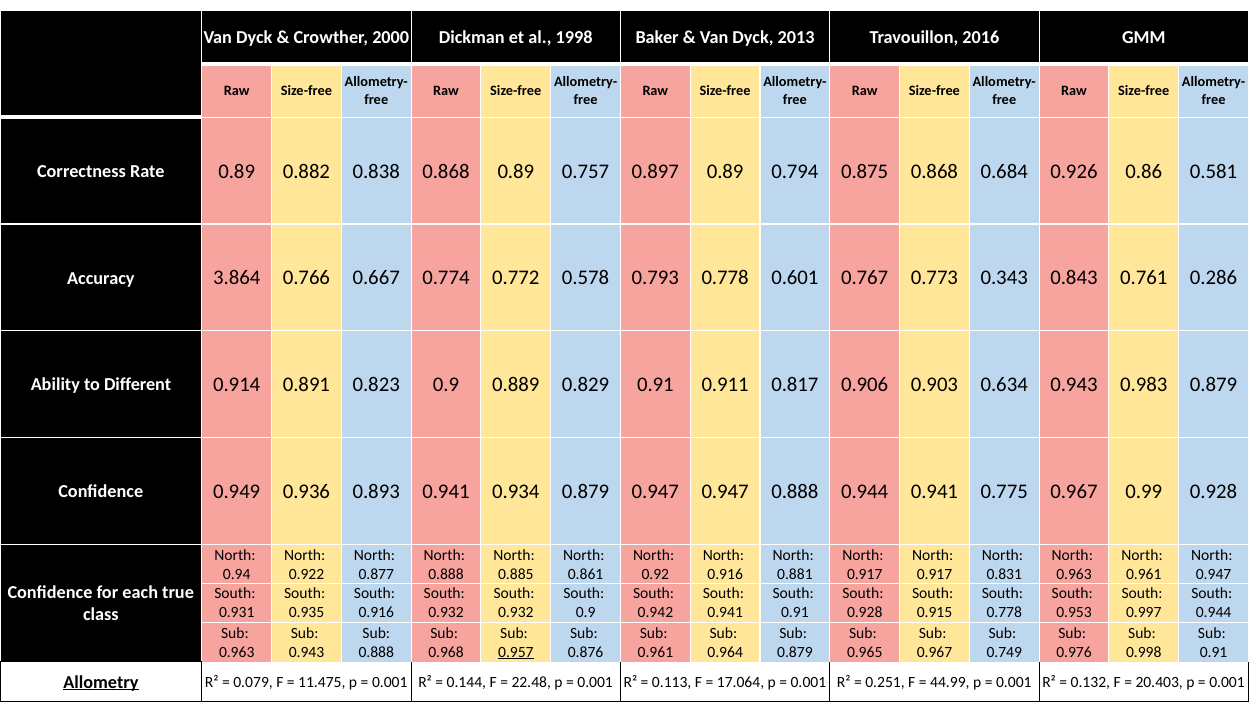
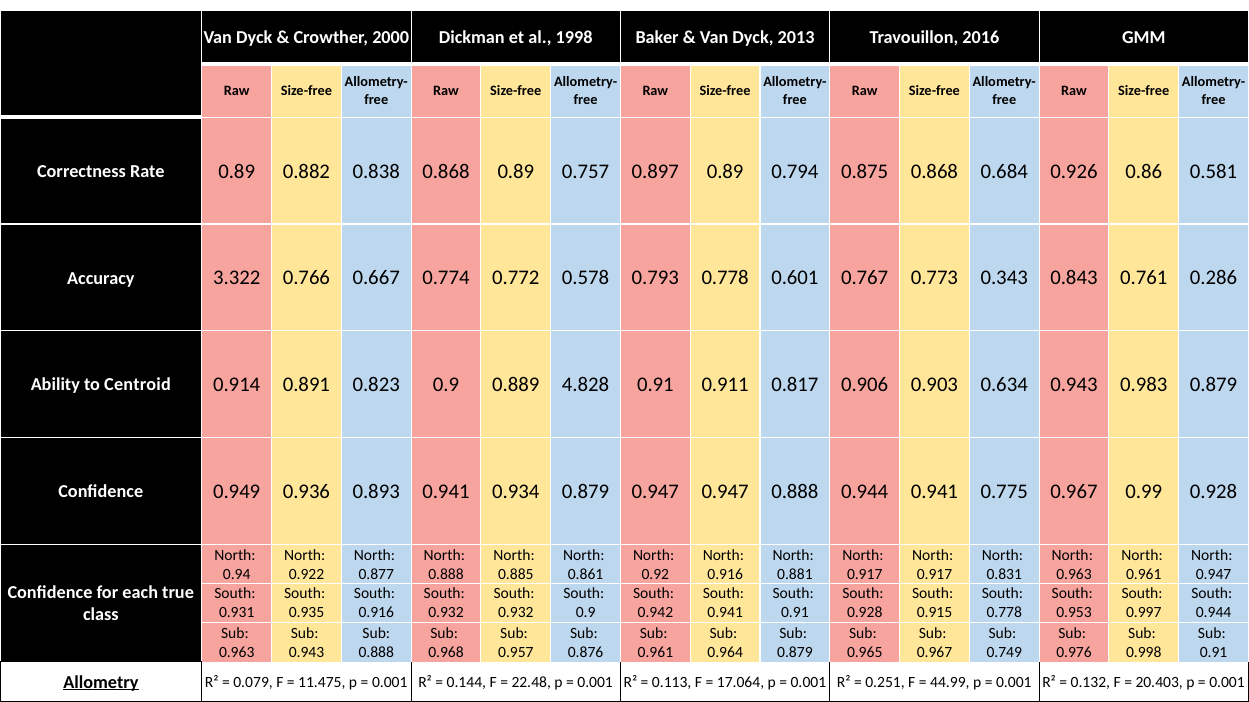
3.864: 3.864 -> 3.322
Different: Different -> Centroid
0.829: 0.829 -> 4.828
0.957 underline: present -> none
